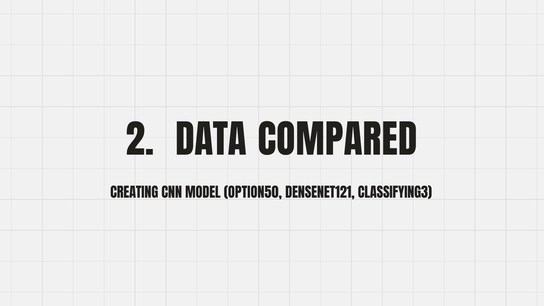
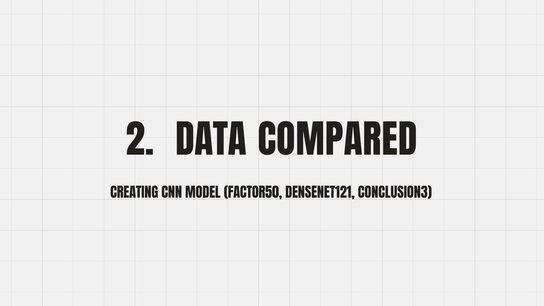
OPTION50: OPTION50 -> FACTOR50
CLASSIFYING3: CLASSIFYING3 -> CONCLUSION3
